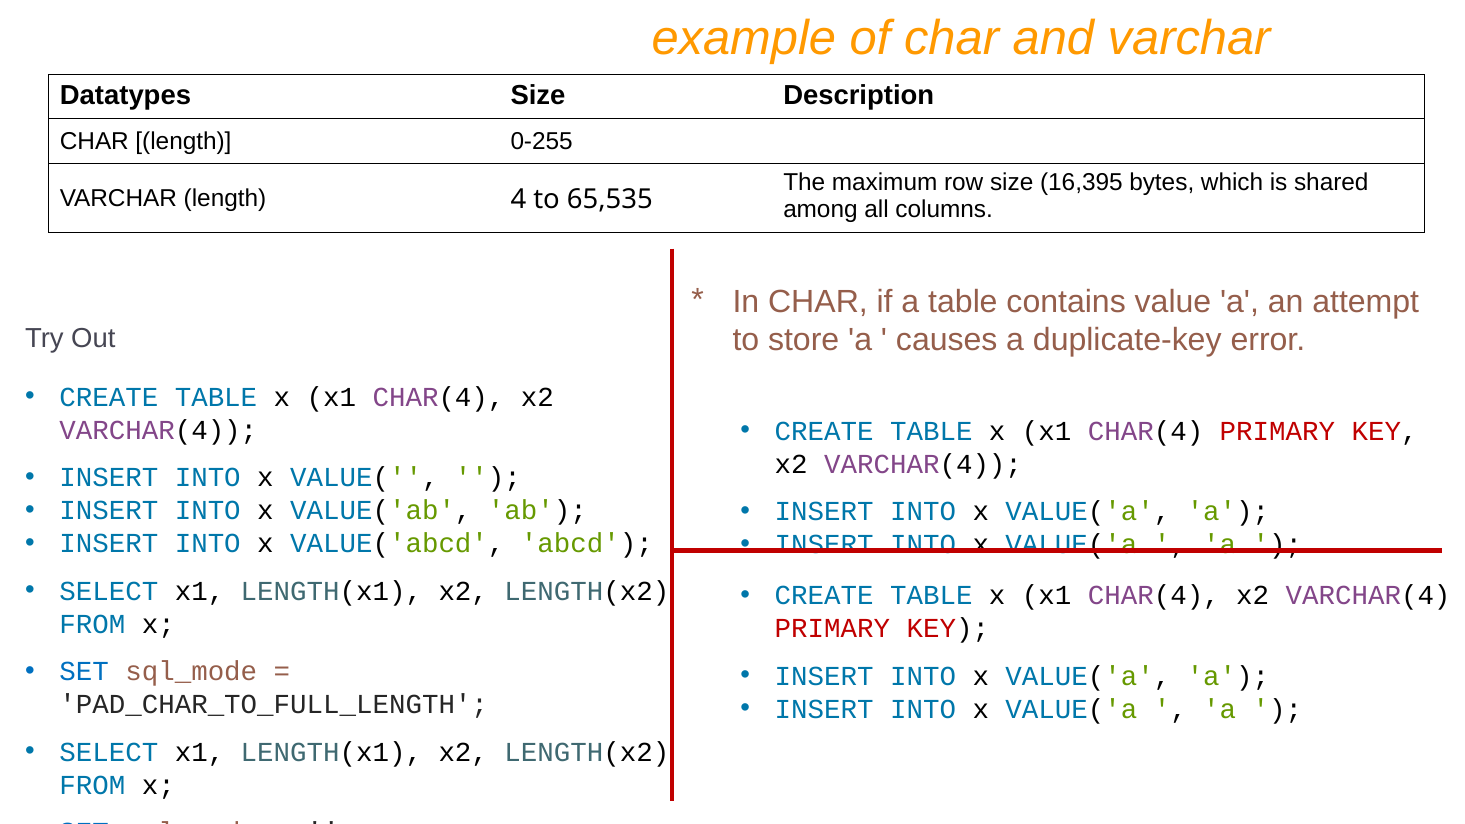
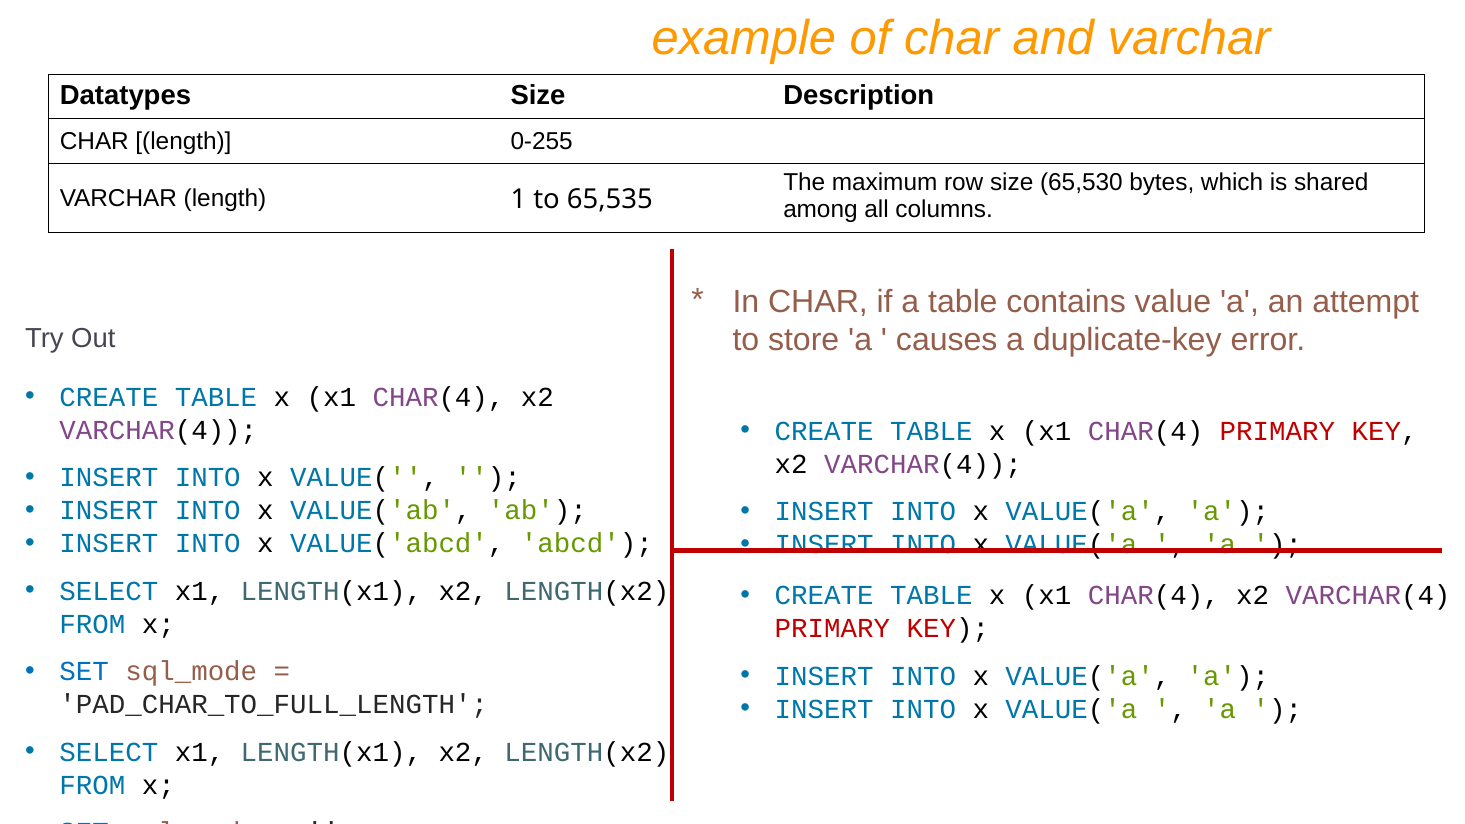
16,395: 16,395 -> 65,530
4: 4 -> 1
